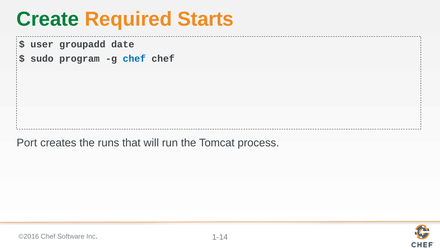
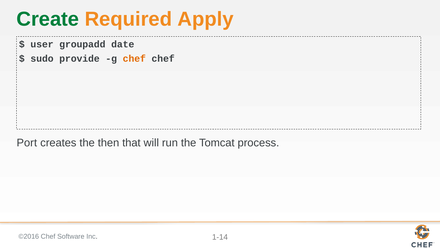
Starts: Starts -> Apply
program: program -> provide
chef at (134, 58) colour: blue -> orange
runs: runs -> then
